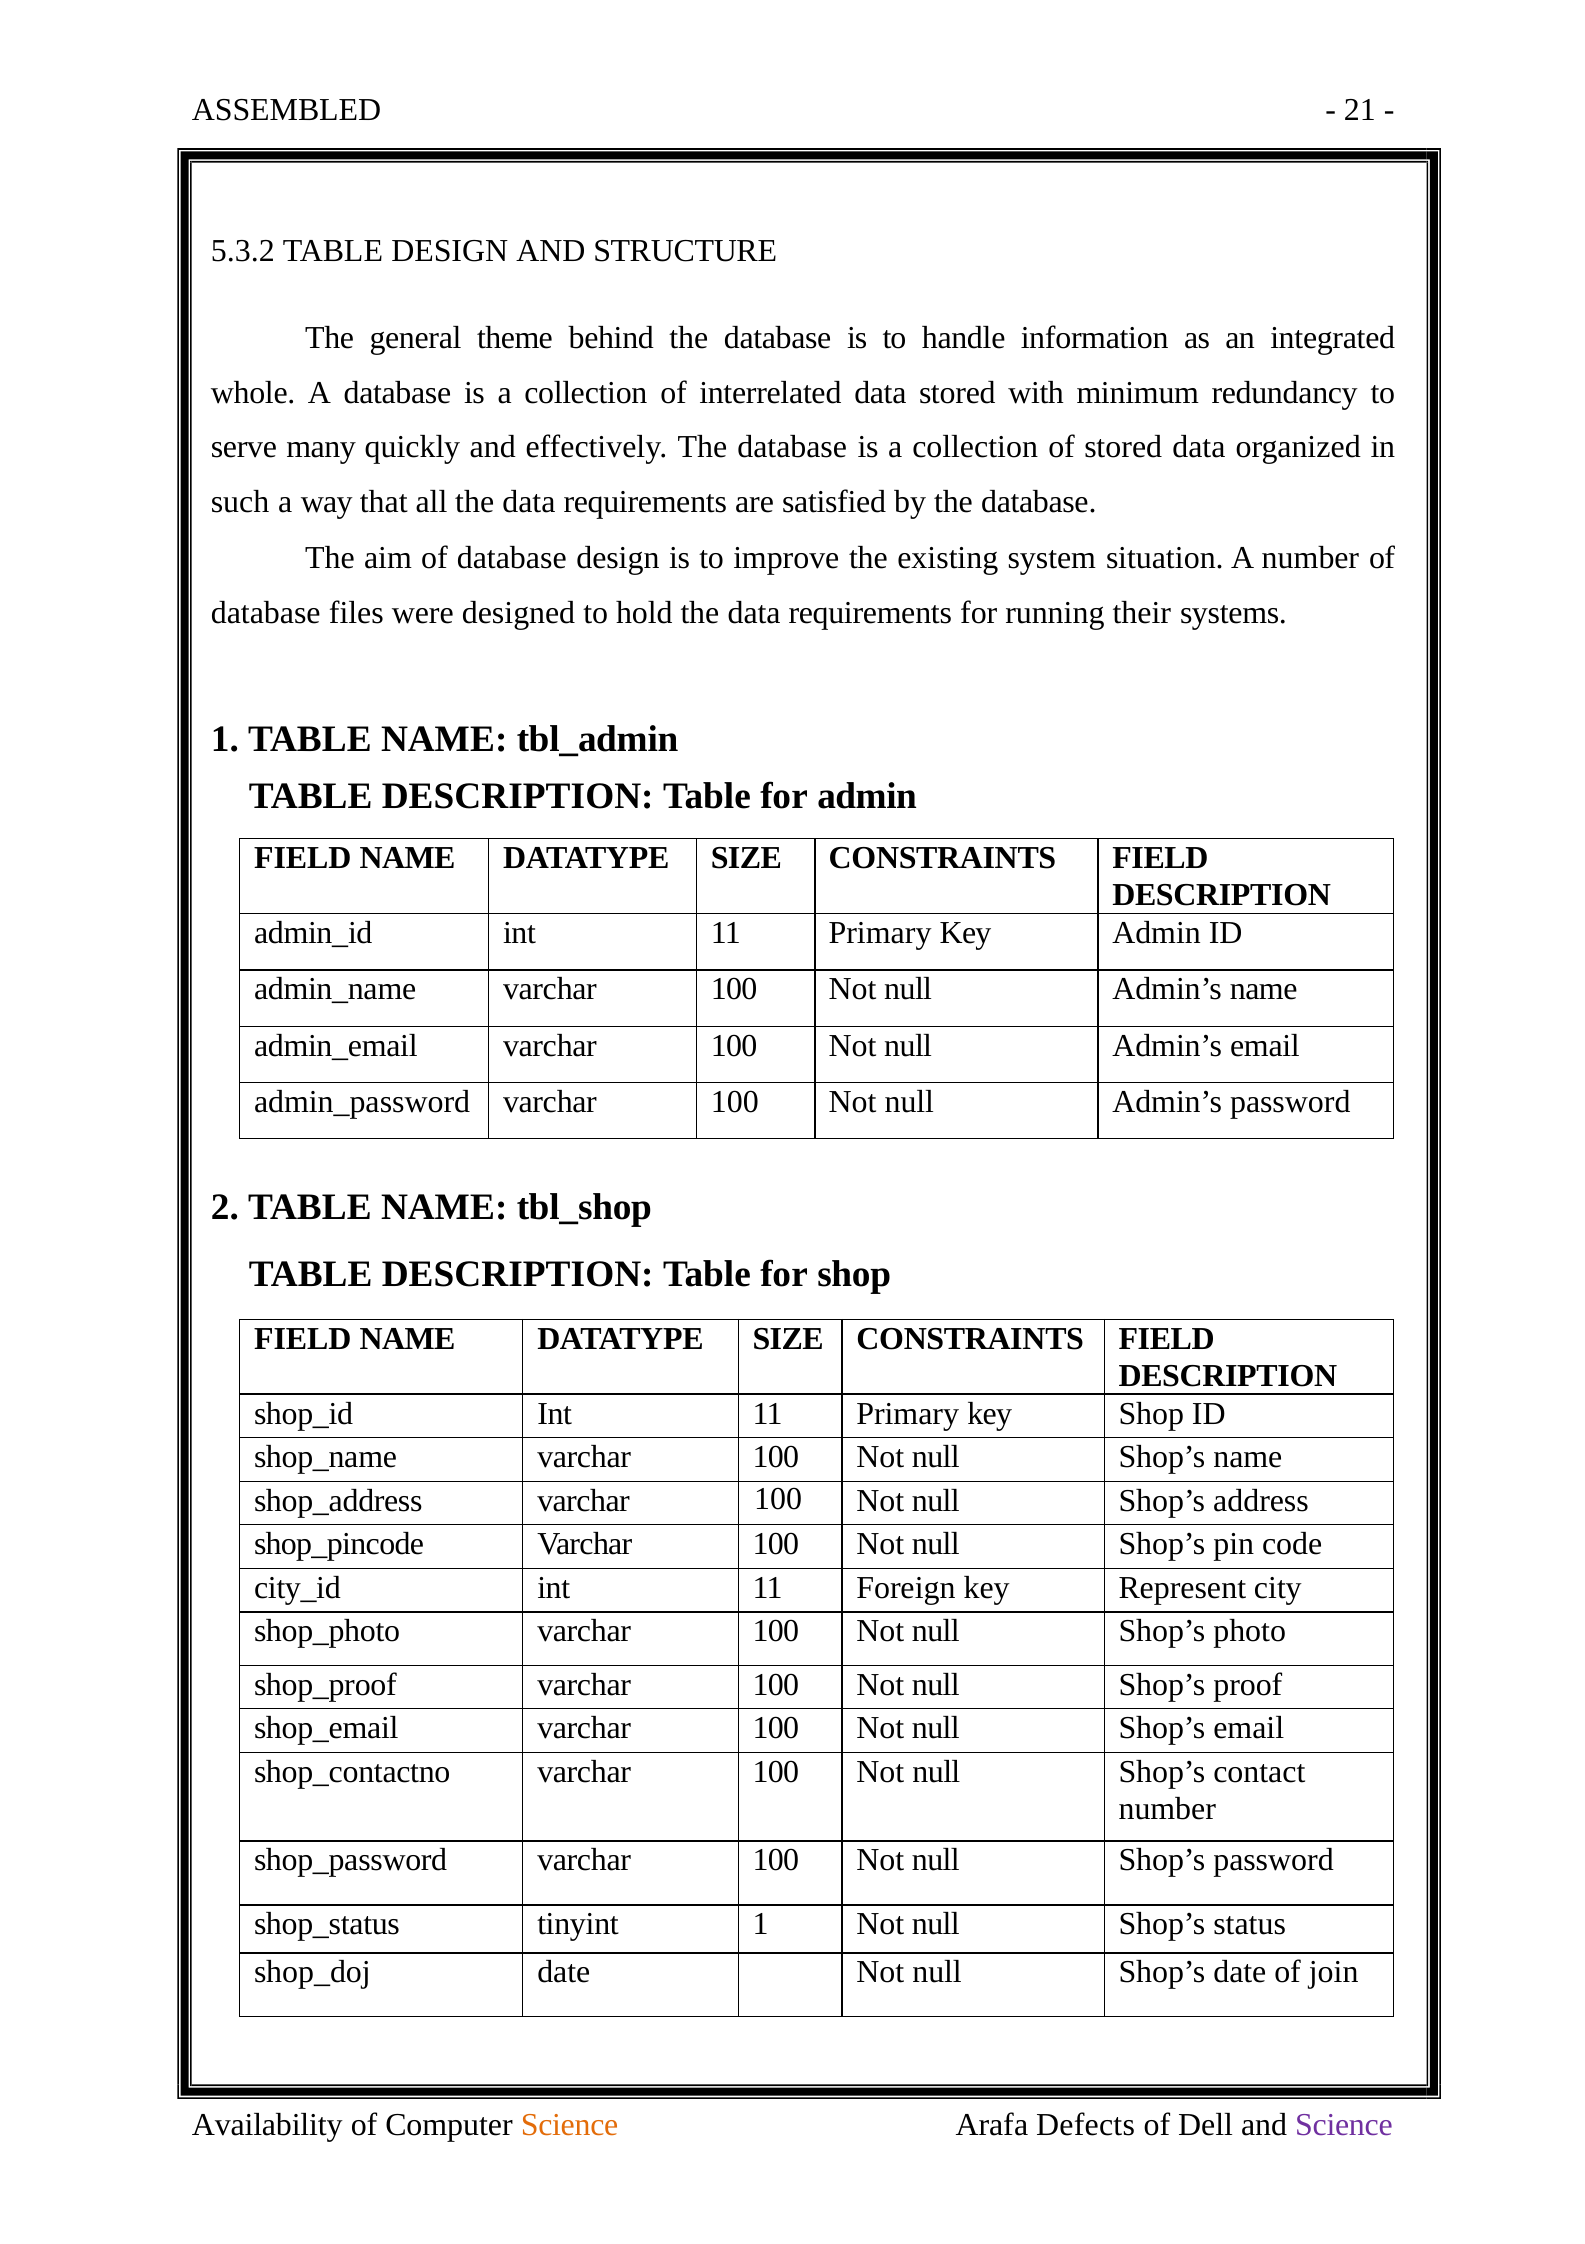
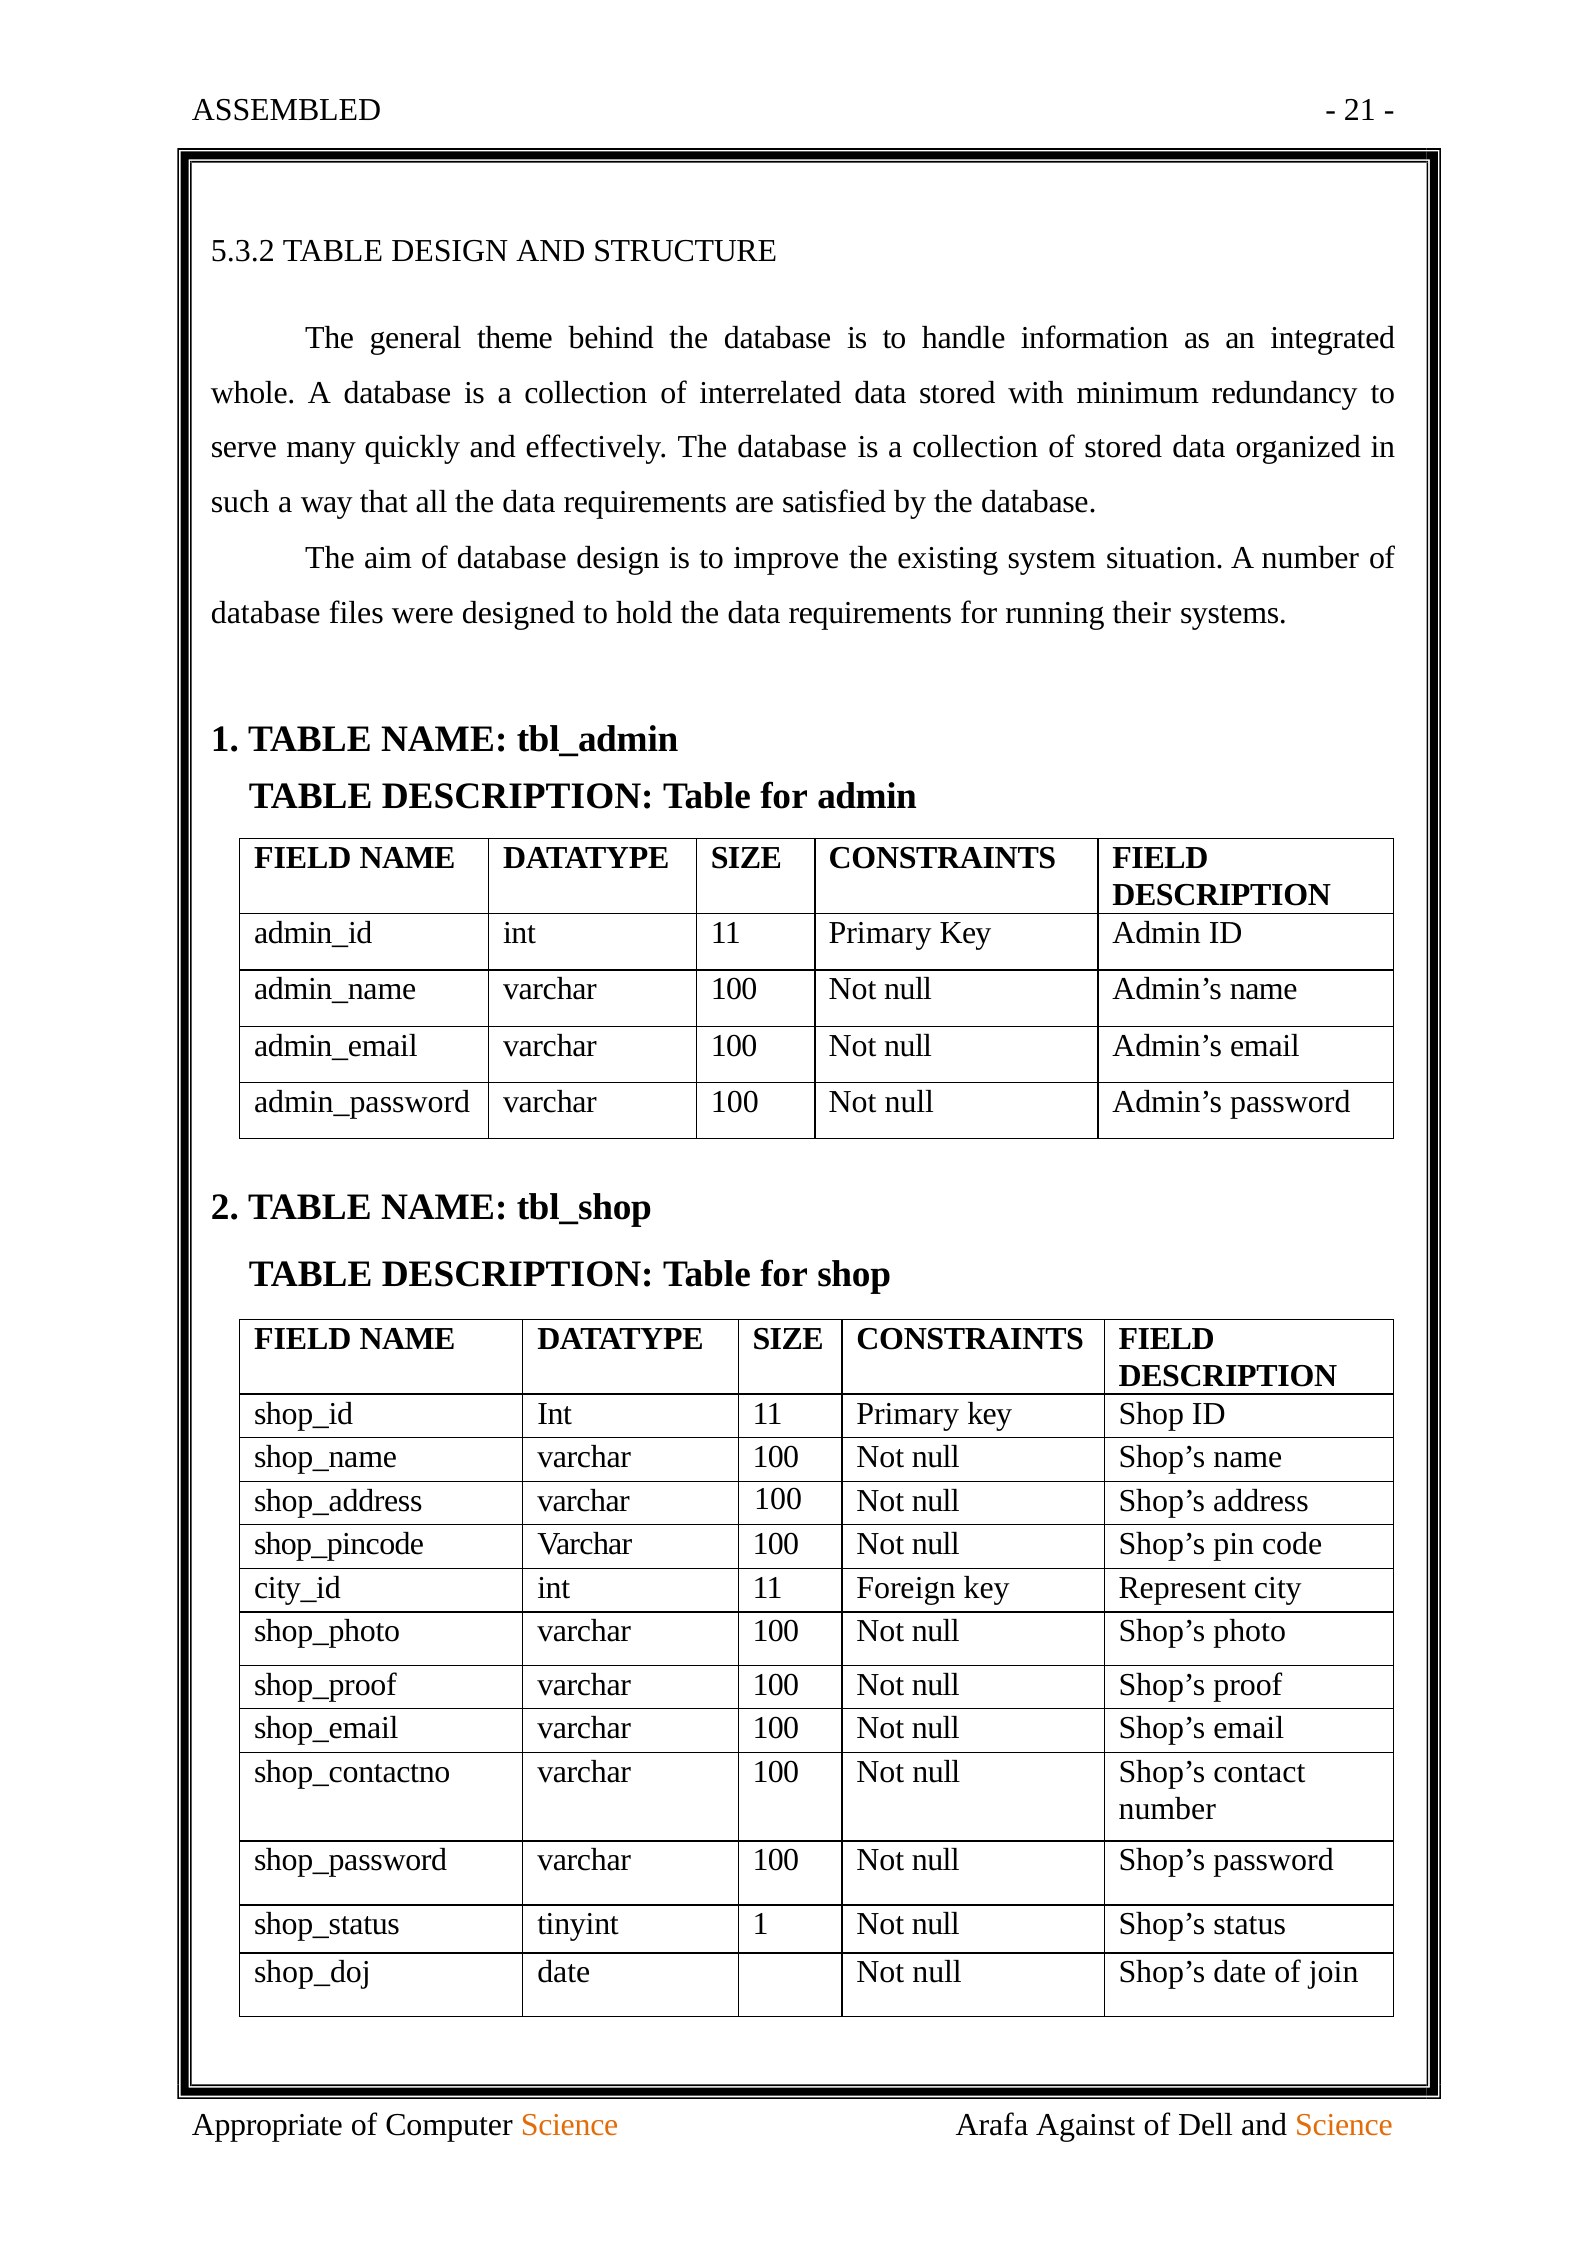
Availability: Availability -> Appropriate
Defects: Defects -> Against
Science at (1344, 2124) colour: purple -> orange
